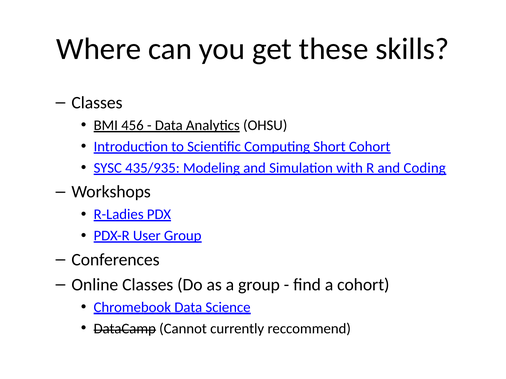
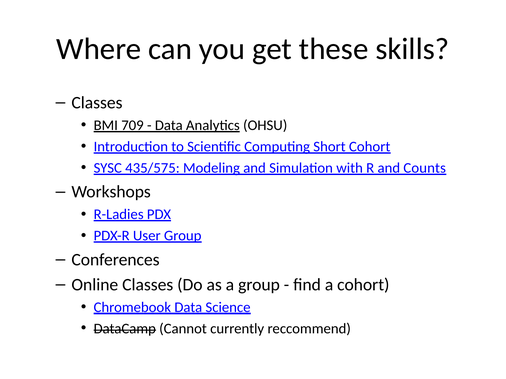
456: 456 -> 709
435/935: 435/935 -> 435/575
Coding: Coding -> Counts
